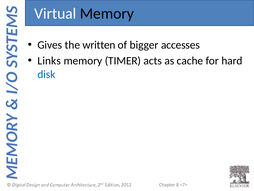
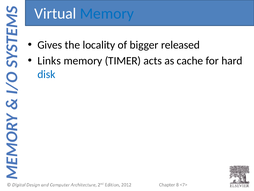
Memory at (107, 14) colour: black -> blue
written: written -> locality
accesses: accesses -> released
